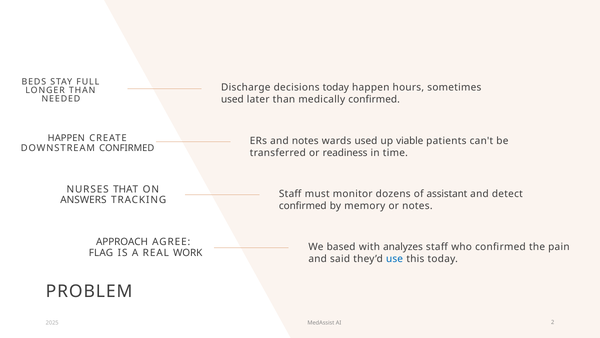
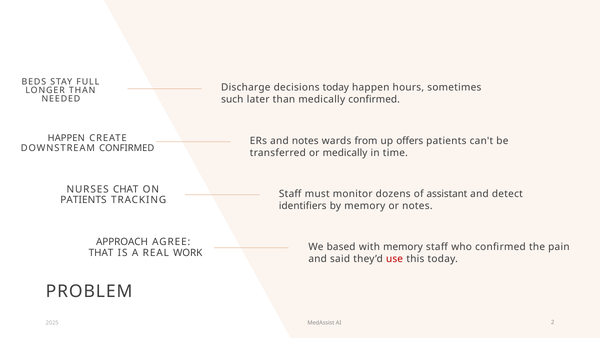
used at (232, 99): used -> such
wards used: used -> from
viable: viable -> offers
or readiness: readiness -> medically
THAT: THAT -> CHAT
ANSWERS at (83, 200): ANSWERS -> PATIENTS
confirmed at (303, 206): confirmed -> identifiers
with analyzes: analyzes -> memory
FLAG: FLAG -> THAT
use colour: blue -> red
